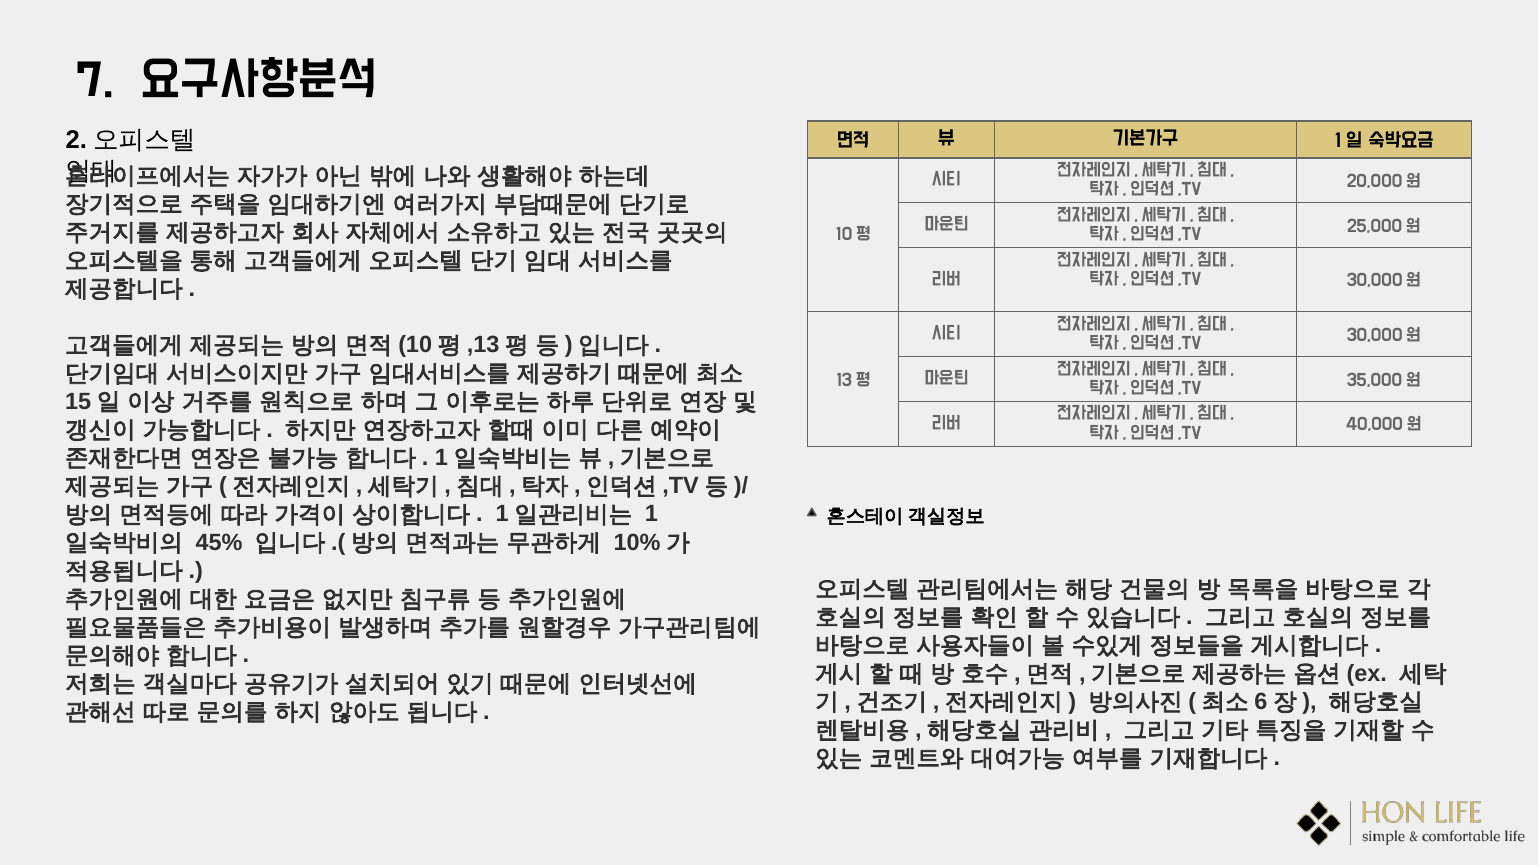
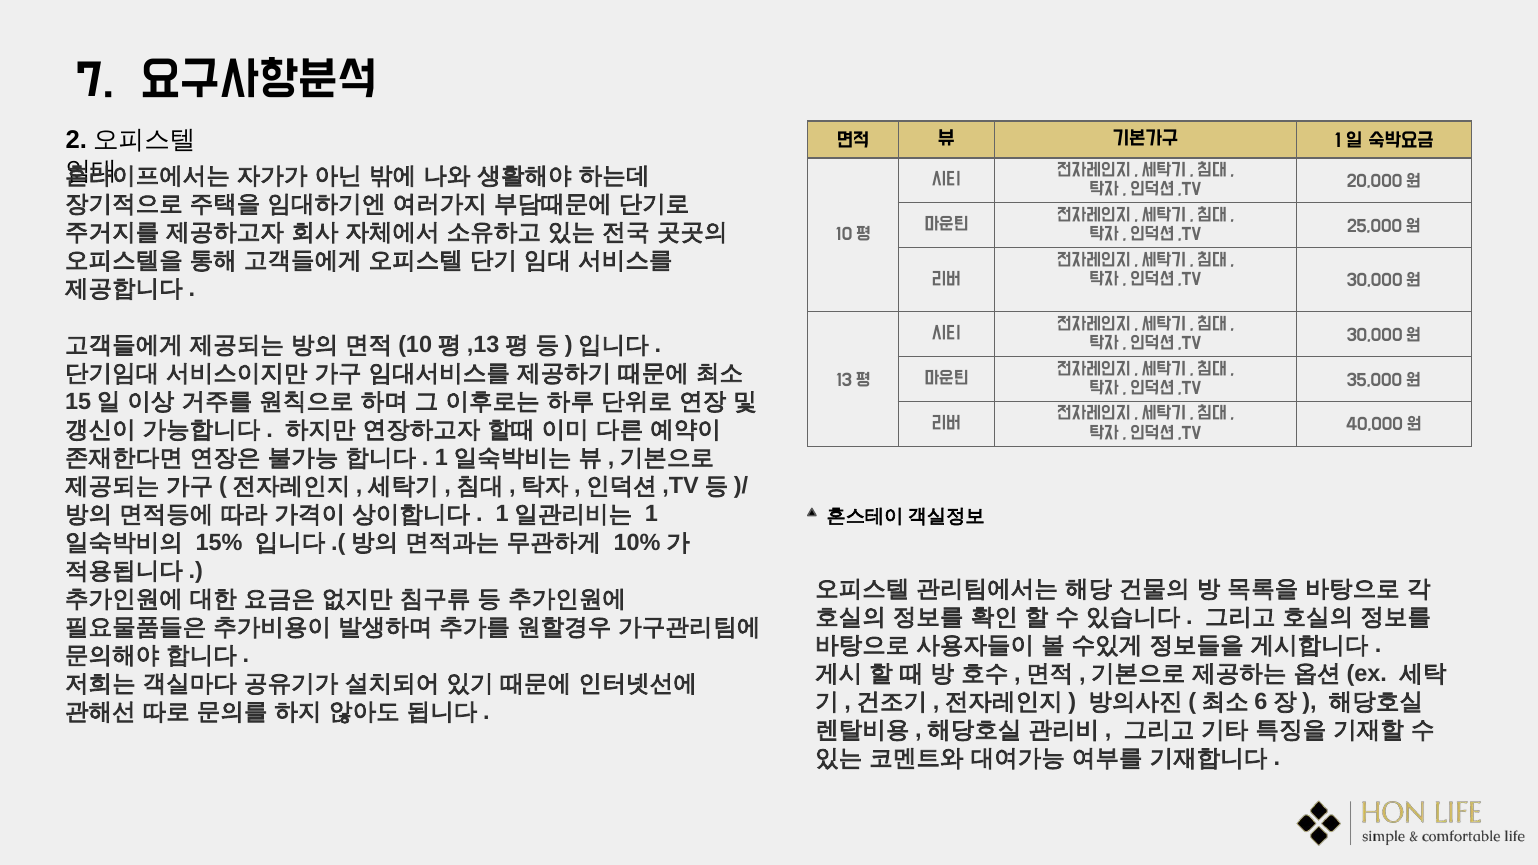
45%: 45% -> 15%
